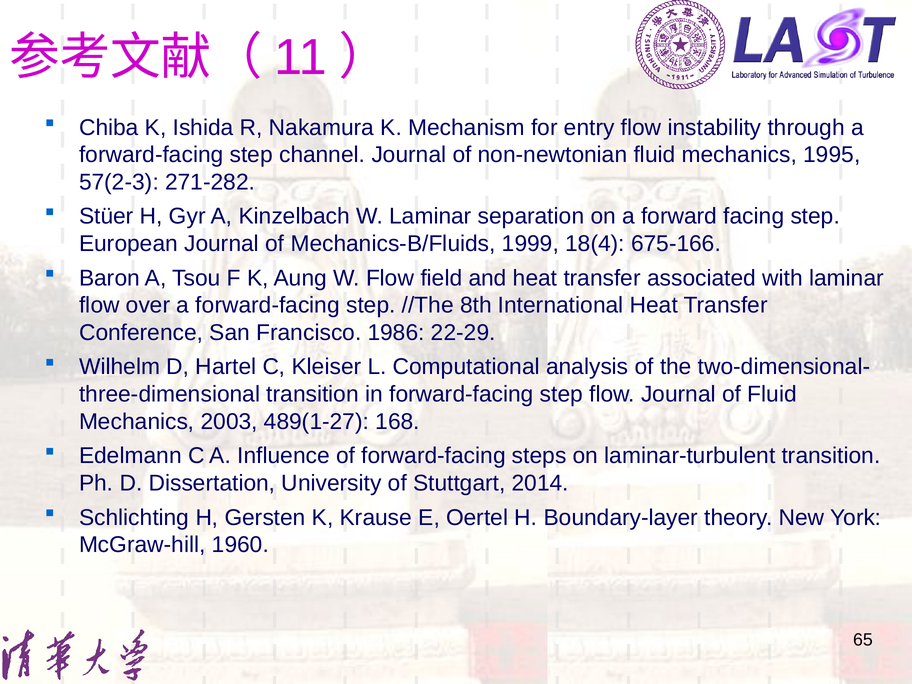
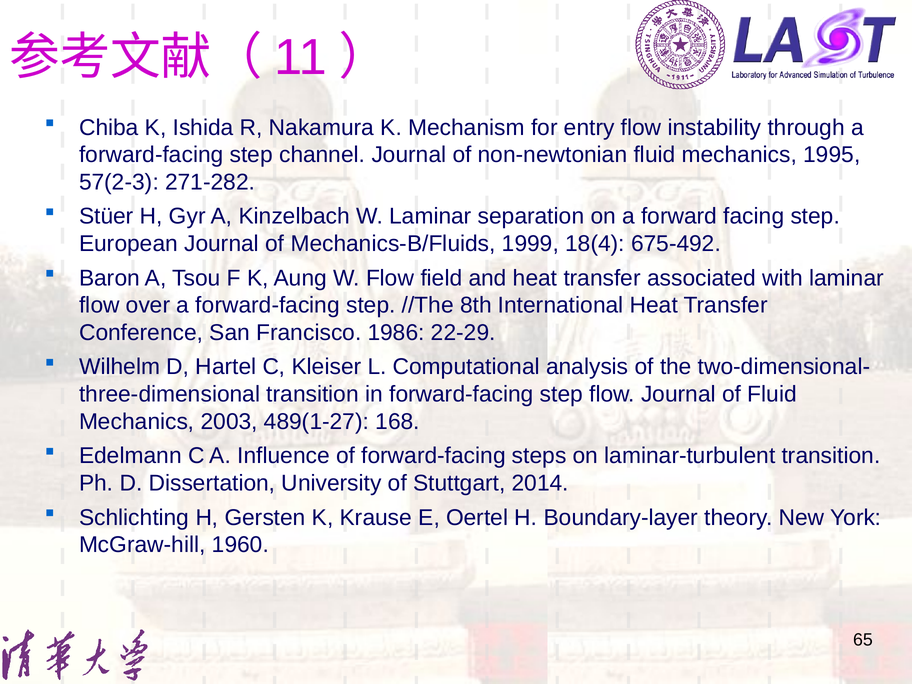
675-166: 675-166 -> 675-492
